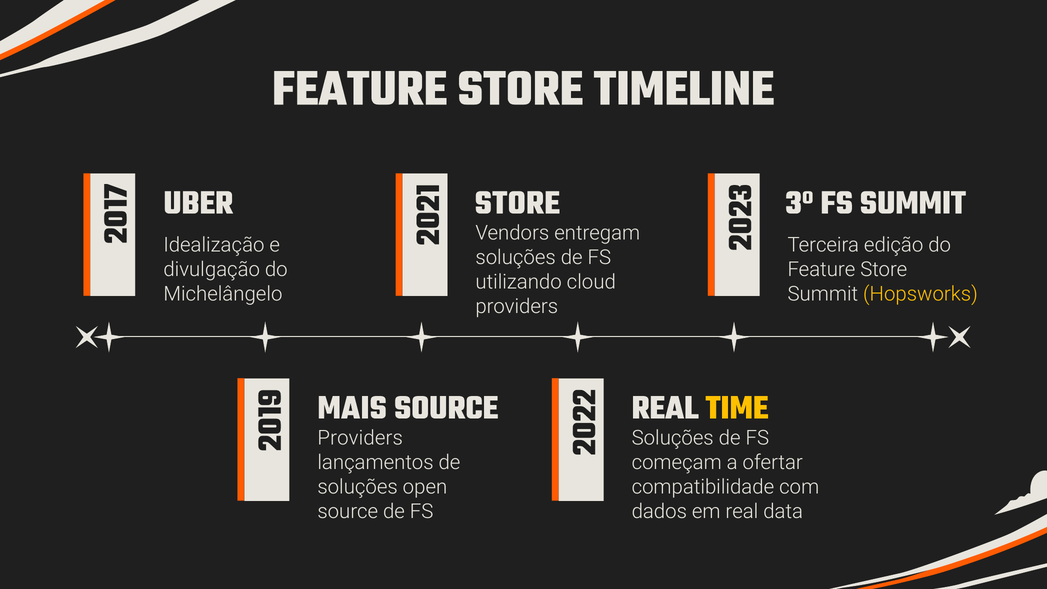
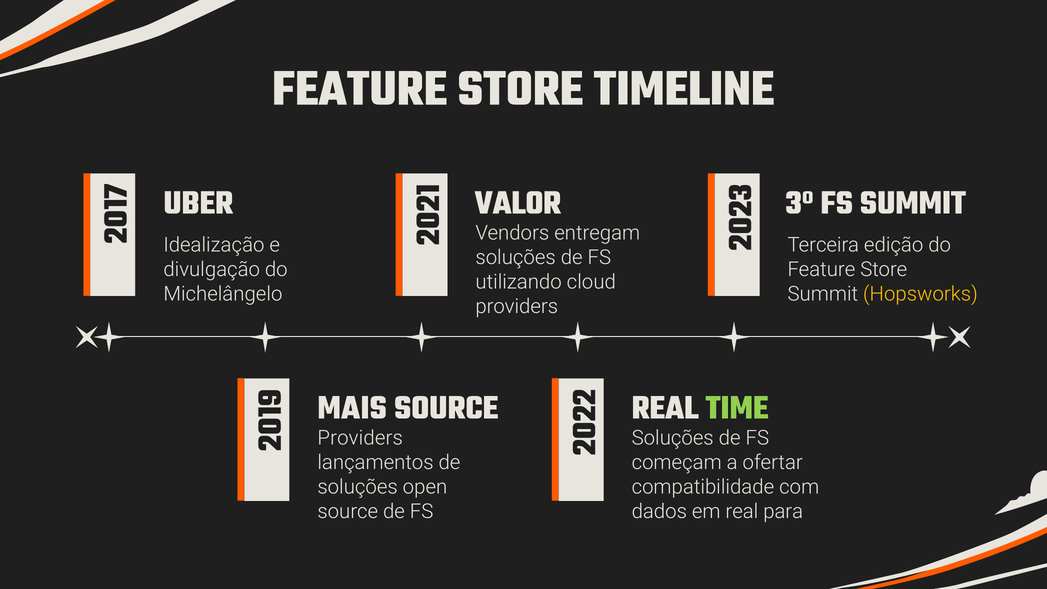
STORE at (517, 202): STORE -> VALOR
TIME colour: yellow -> light green
data: data -> para
